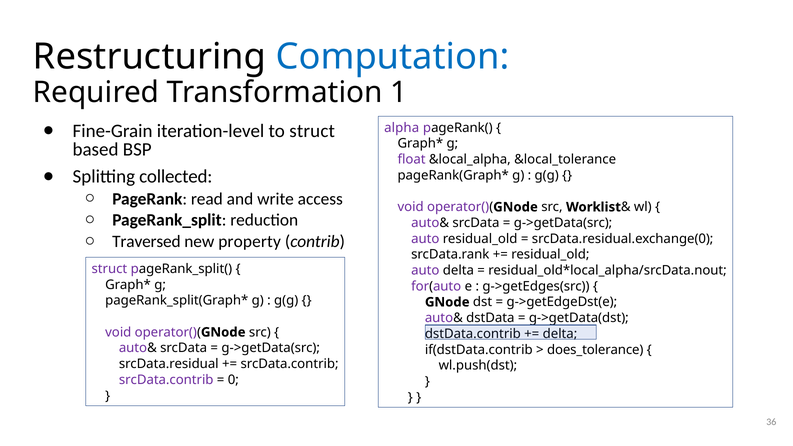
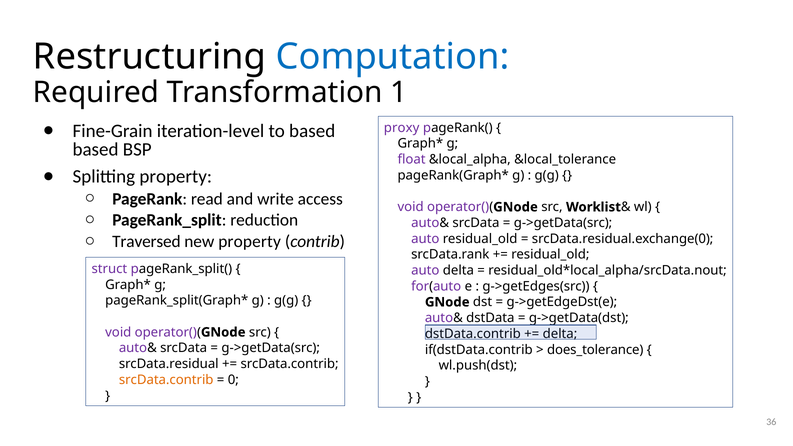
to struct: struct -> based
alpha: alpha -> proxy
Splitting collected: collected -> property
srcData.contrib at (166, 380) colour: purple -> orange
